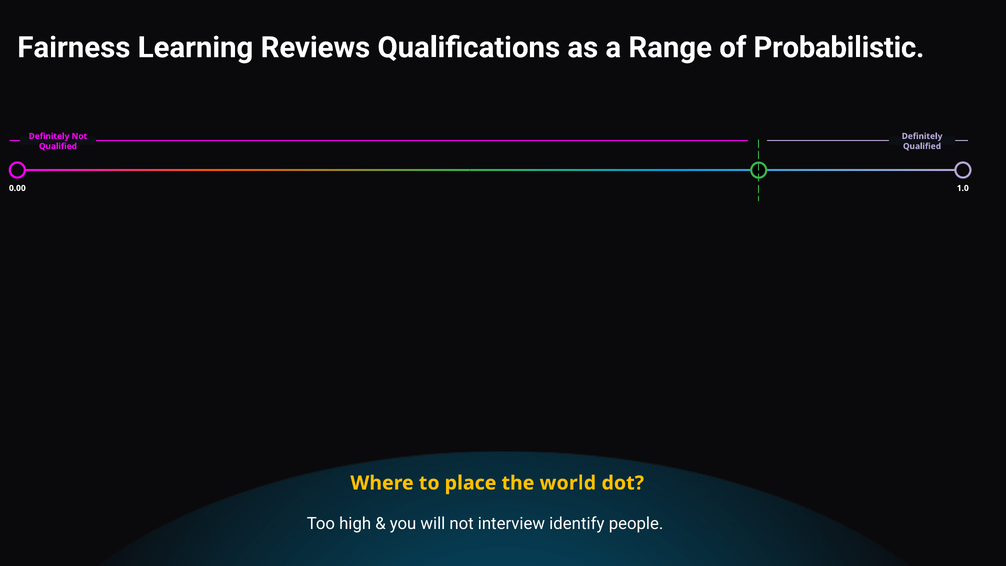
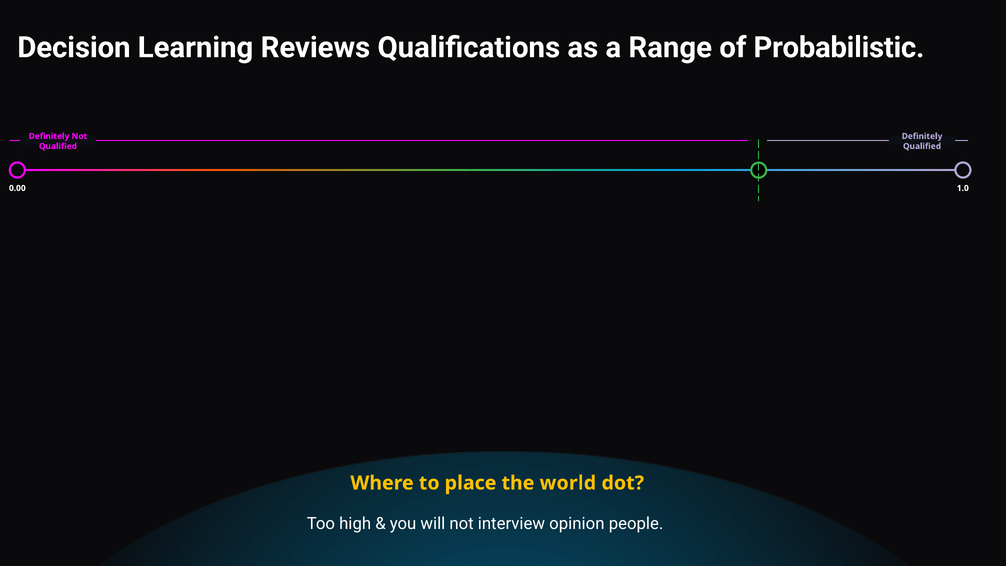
Fairness: Fairness -> Decision
identify: identify -> opinion
